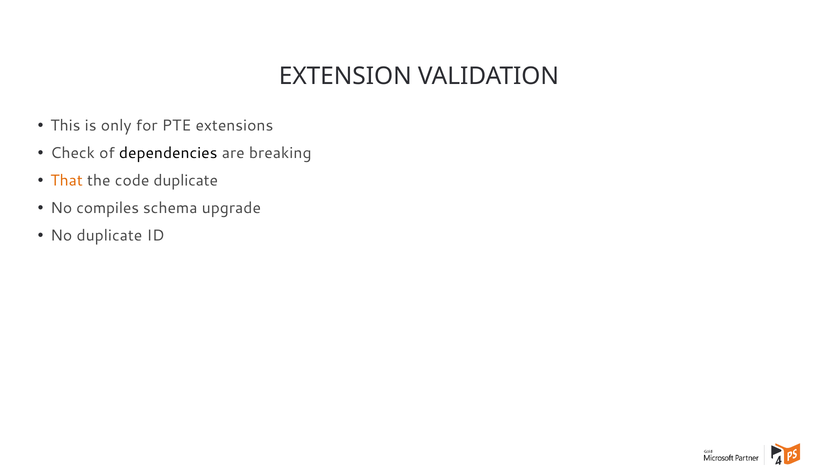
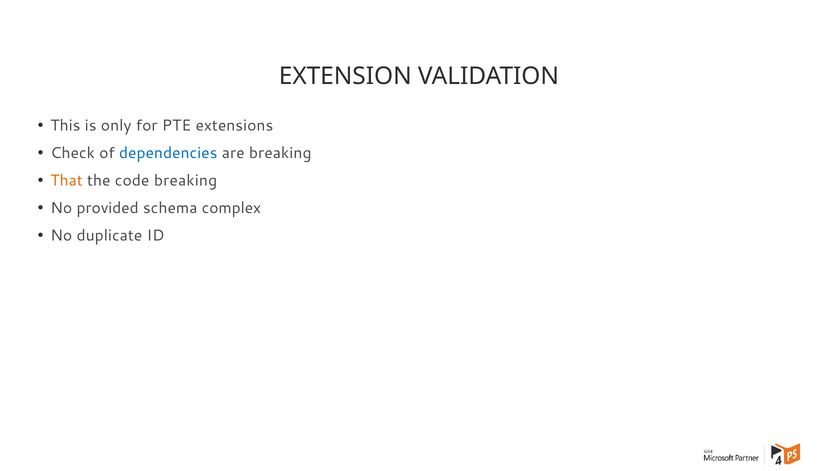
dependencies colour: black -> blue
code duplicate: duplicate -> breaking
compiles: compiles -> provided
upgrade: upgrade -> complex
